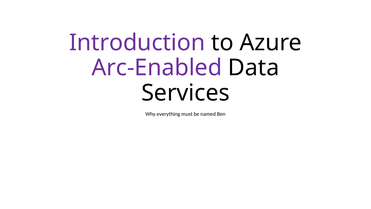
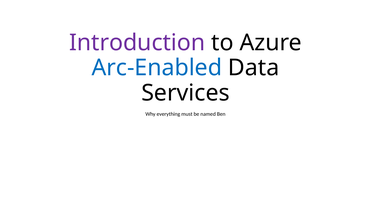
Arc-Enabled colour: purple -> blue
